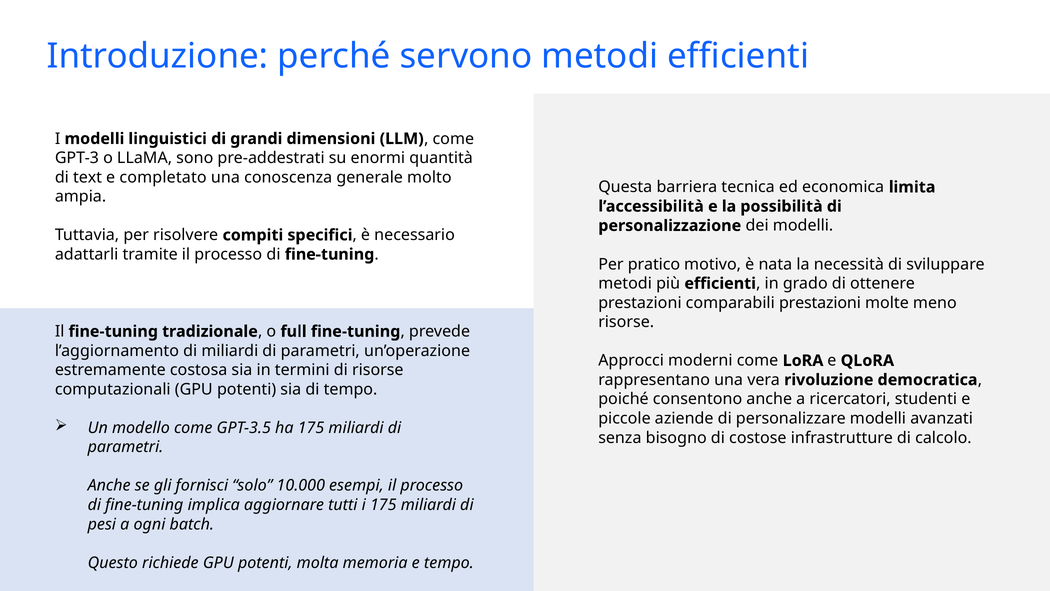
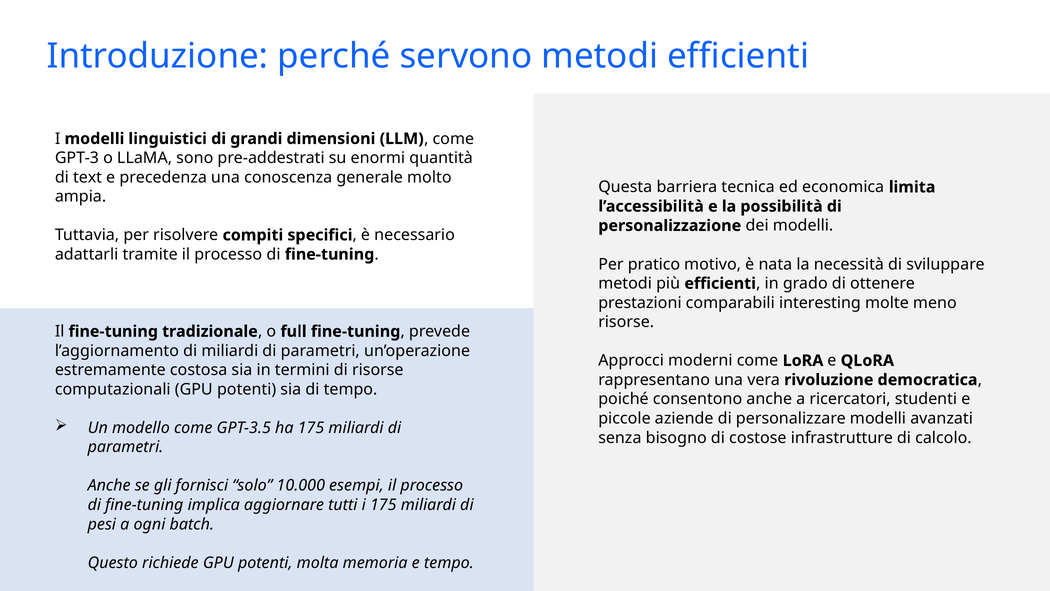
completato: completato -> precedenza
comparabili prestazioni: prestazioni -> interesting
